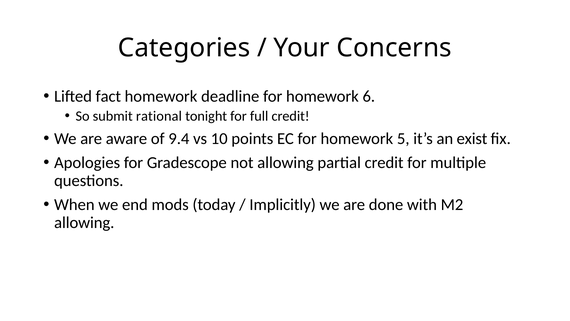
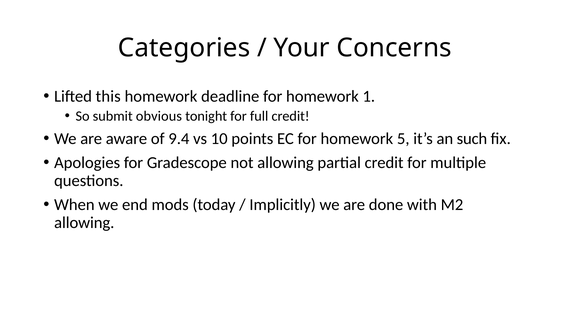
fact: fact -> this
6: 6 -> 1
rational: rational -> obvious
exist: exist -> such
